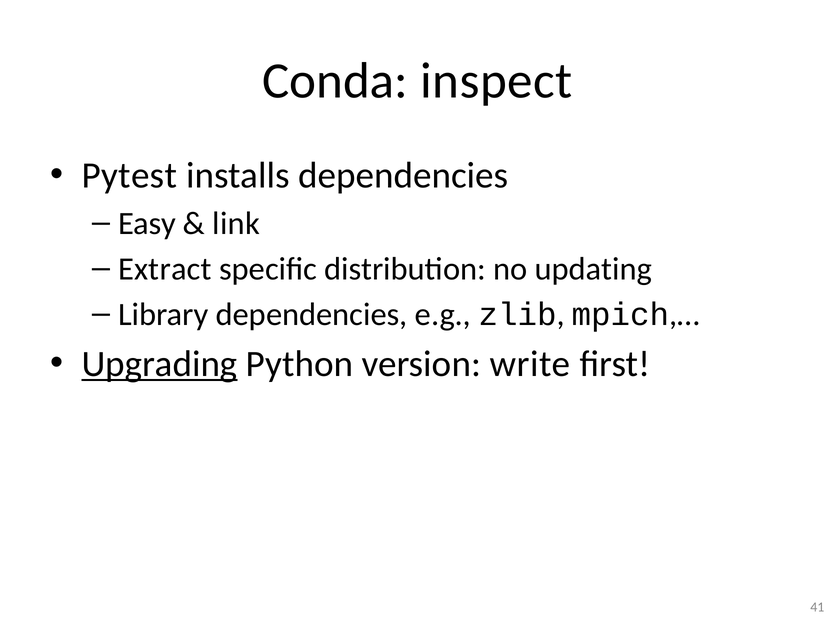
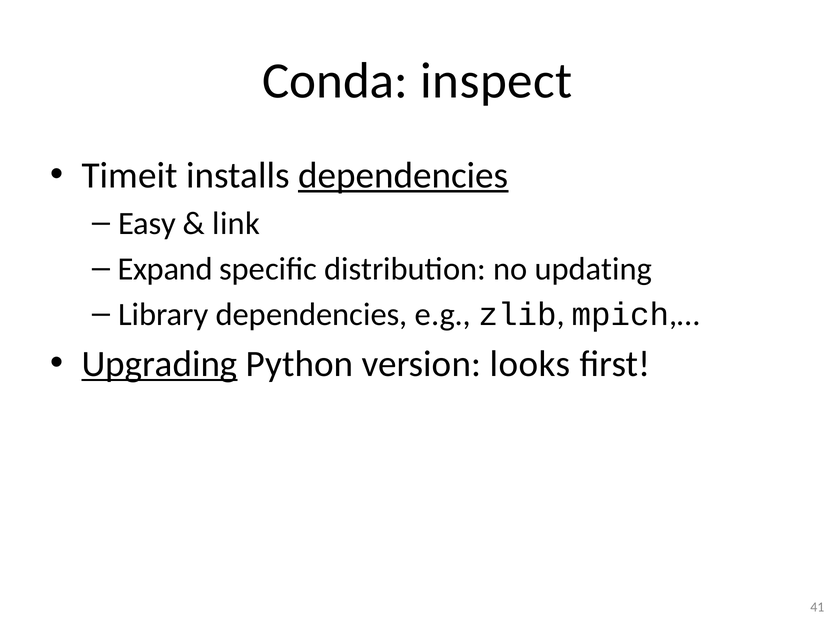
Pytest: Pytest -> Timeit
dependencies at (403, 175) underline: none -> present
Extract: Extract -> Expand
write: write -> looks
